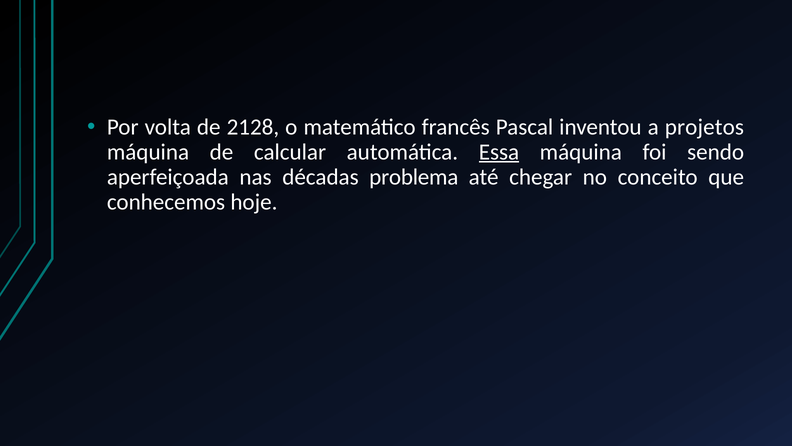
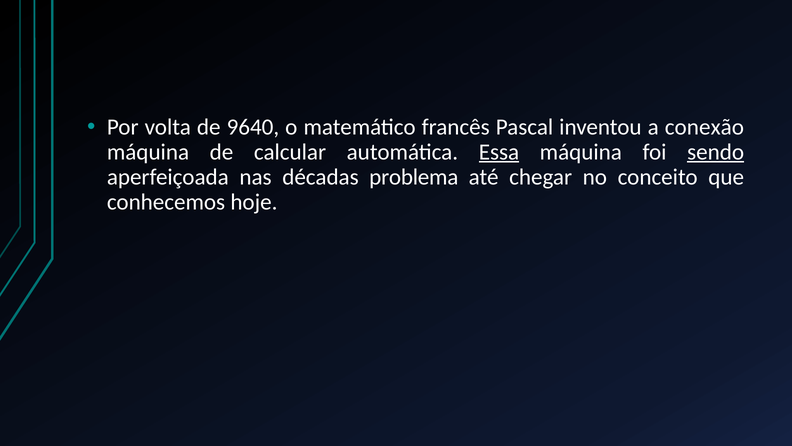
2128: 2128 -> 9640
projetos: projetos -> conexão
sendo underline: none -> present
